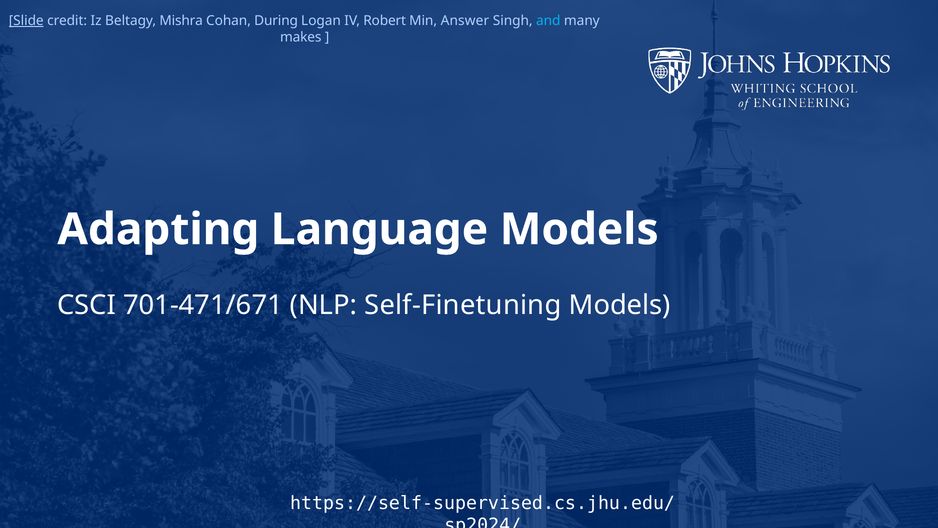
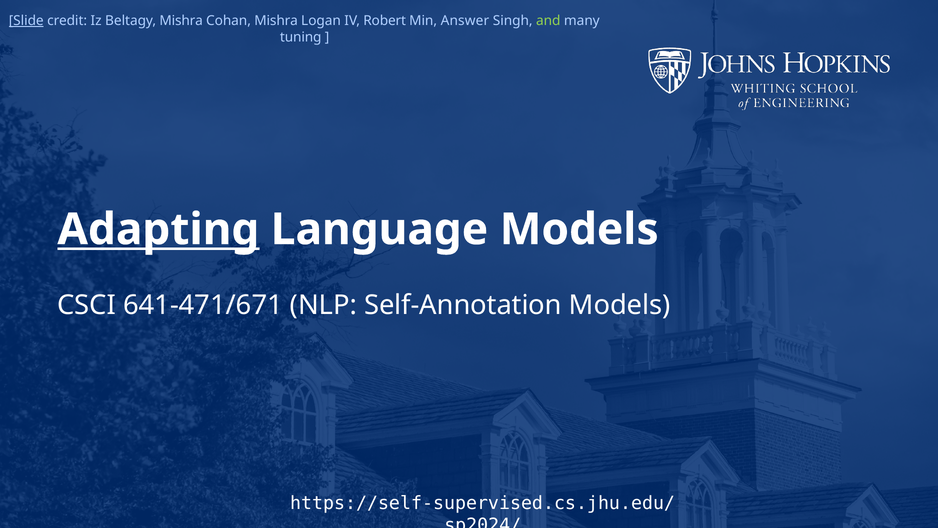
Cohan During: During -> Mishra
and colour: light blue -> light green
makes: makes -> tuning
Adapting underline: none -> present
701-471/671: 701-471/671 -> 641-471/671
Self-Finetuning: Self-Finetuning -> Self-Annotation
